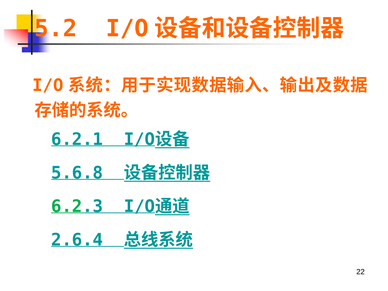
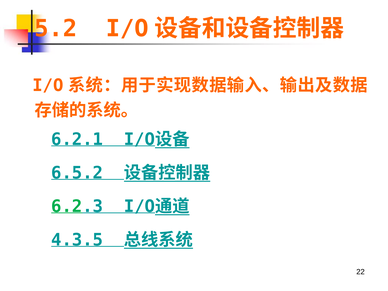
5.6.8: 5.6.8 -> 6.5.2
2.6.4: 2.6.4 -> 4.3.5
